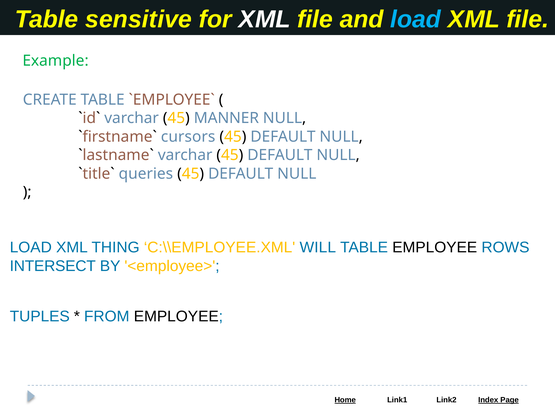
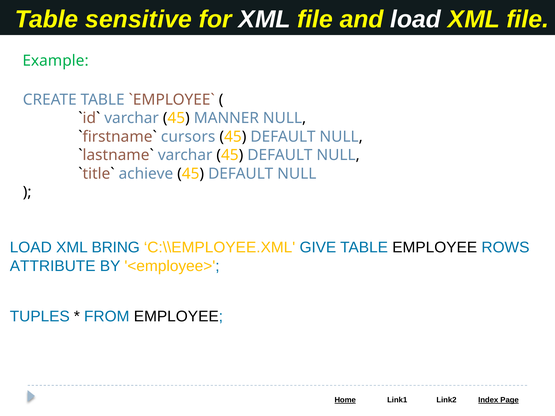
load at (416, 19) colour: light blue -> white
queries: queries -> achieve
THING: THING -> BRING
WILL: WILL -> GIVE
INTERSECT: INTERSECT -> ATTRIBUTE
